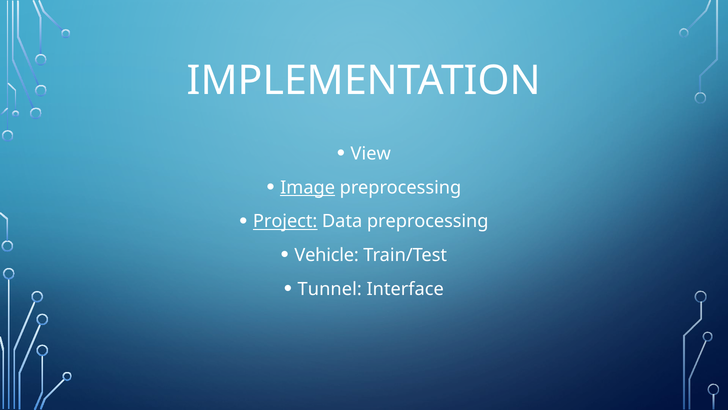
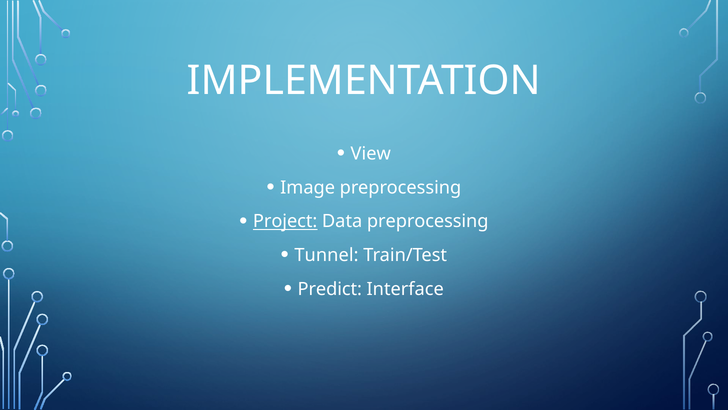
Image underline: present -> none
Vehicle: Vehicle -> Tunnel
Tunnel: Tunnel -> Predict
